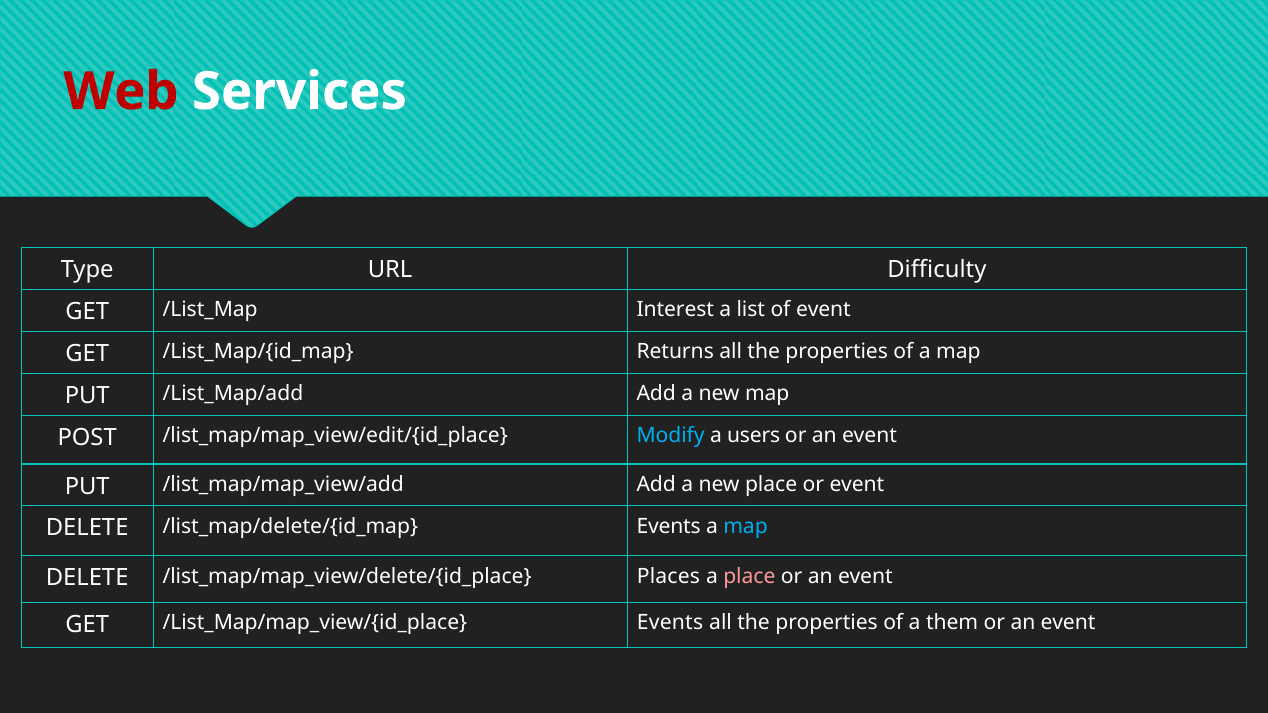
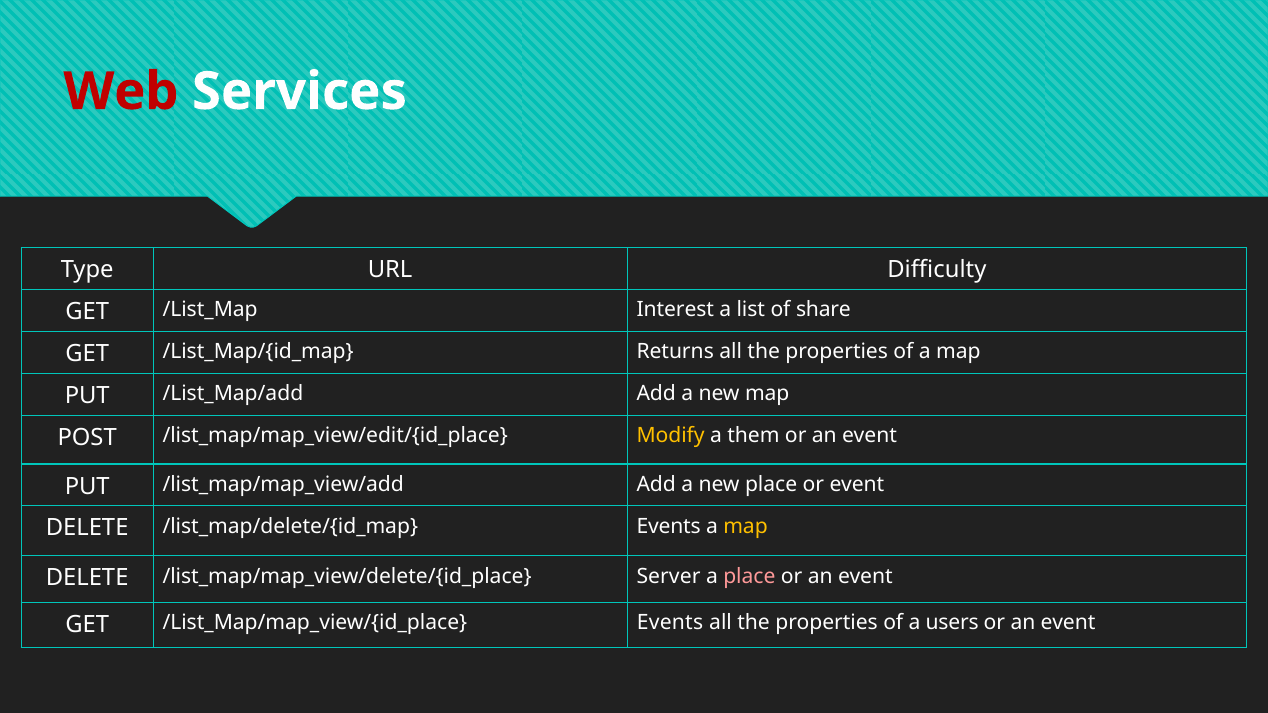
of event: event -> share
Modify colour: light blue -> yellow
users: users -> them
map at (746, 526) colour: light blue -> yellow
Places: Places -> Server
them: them -> users
